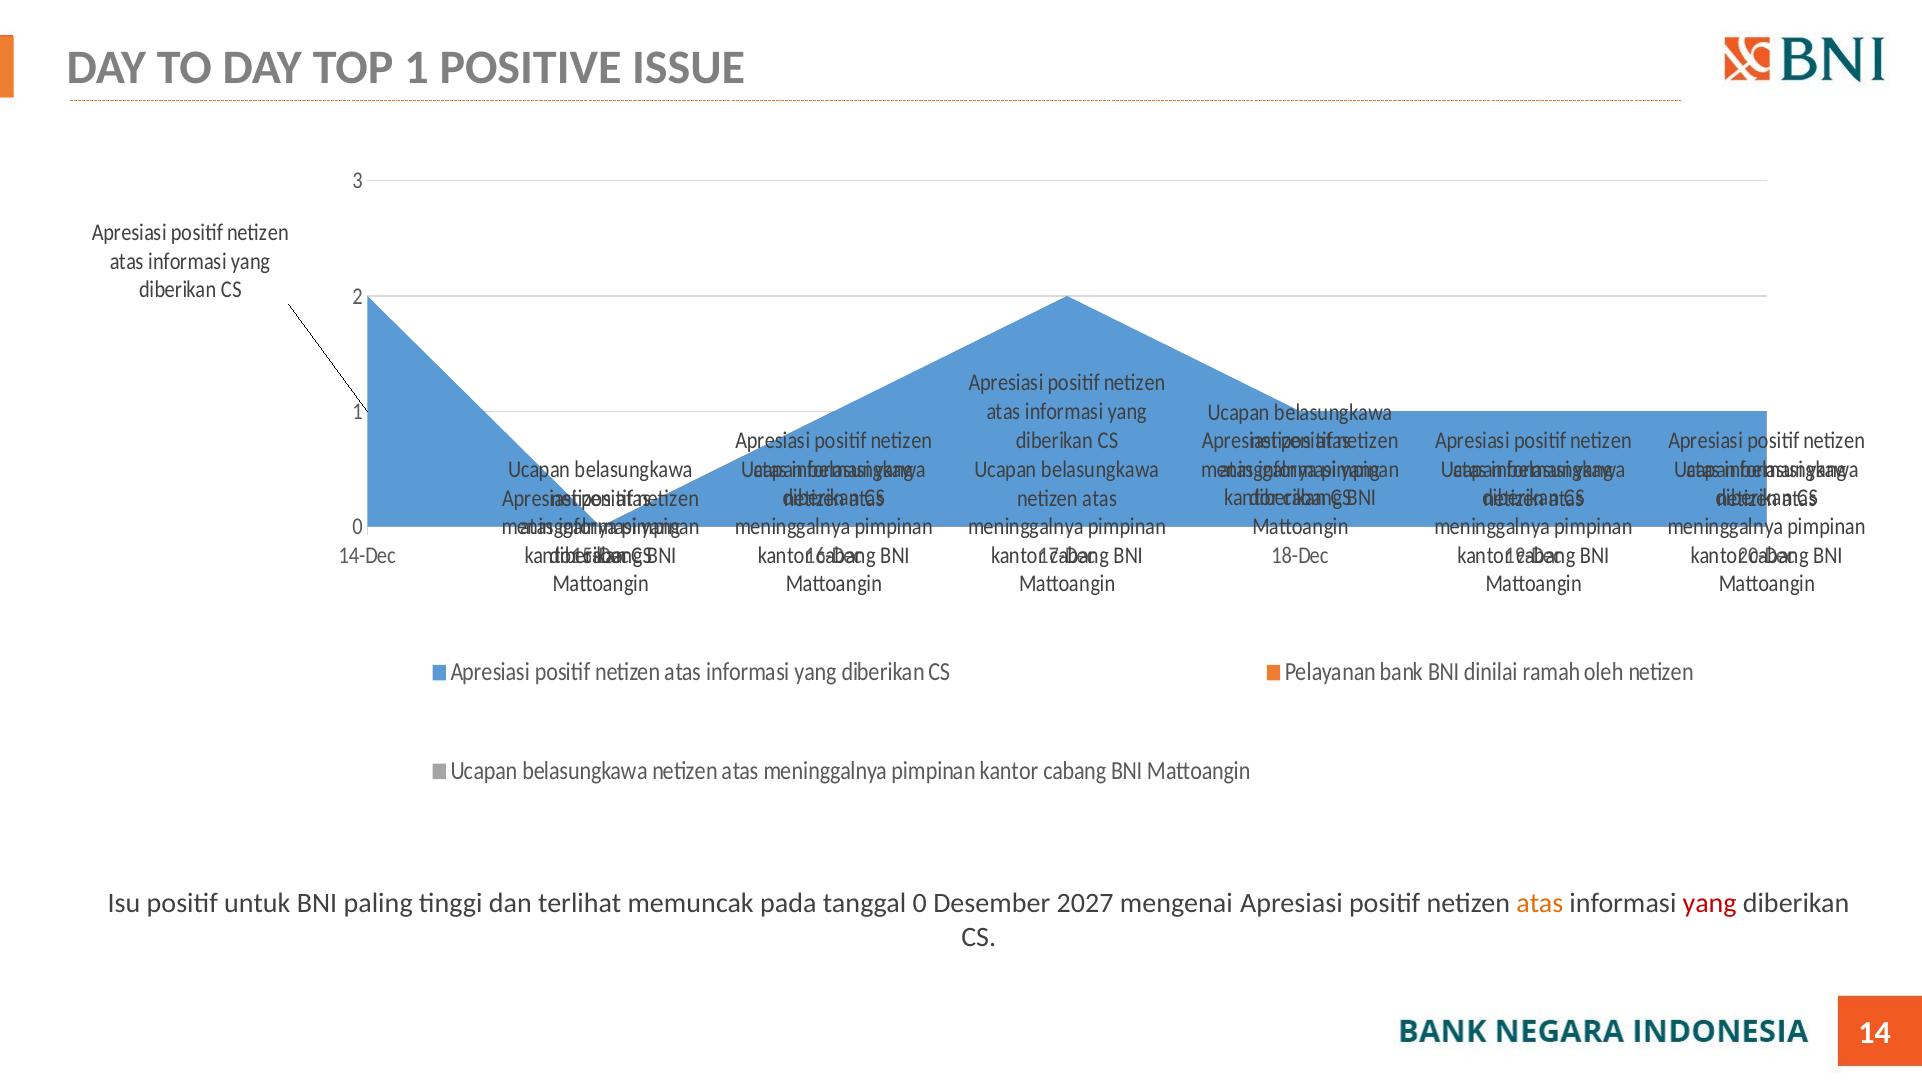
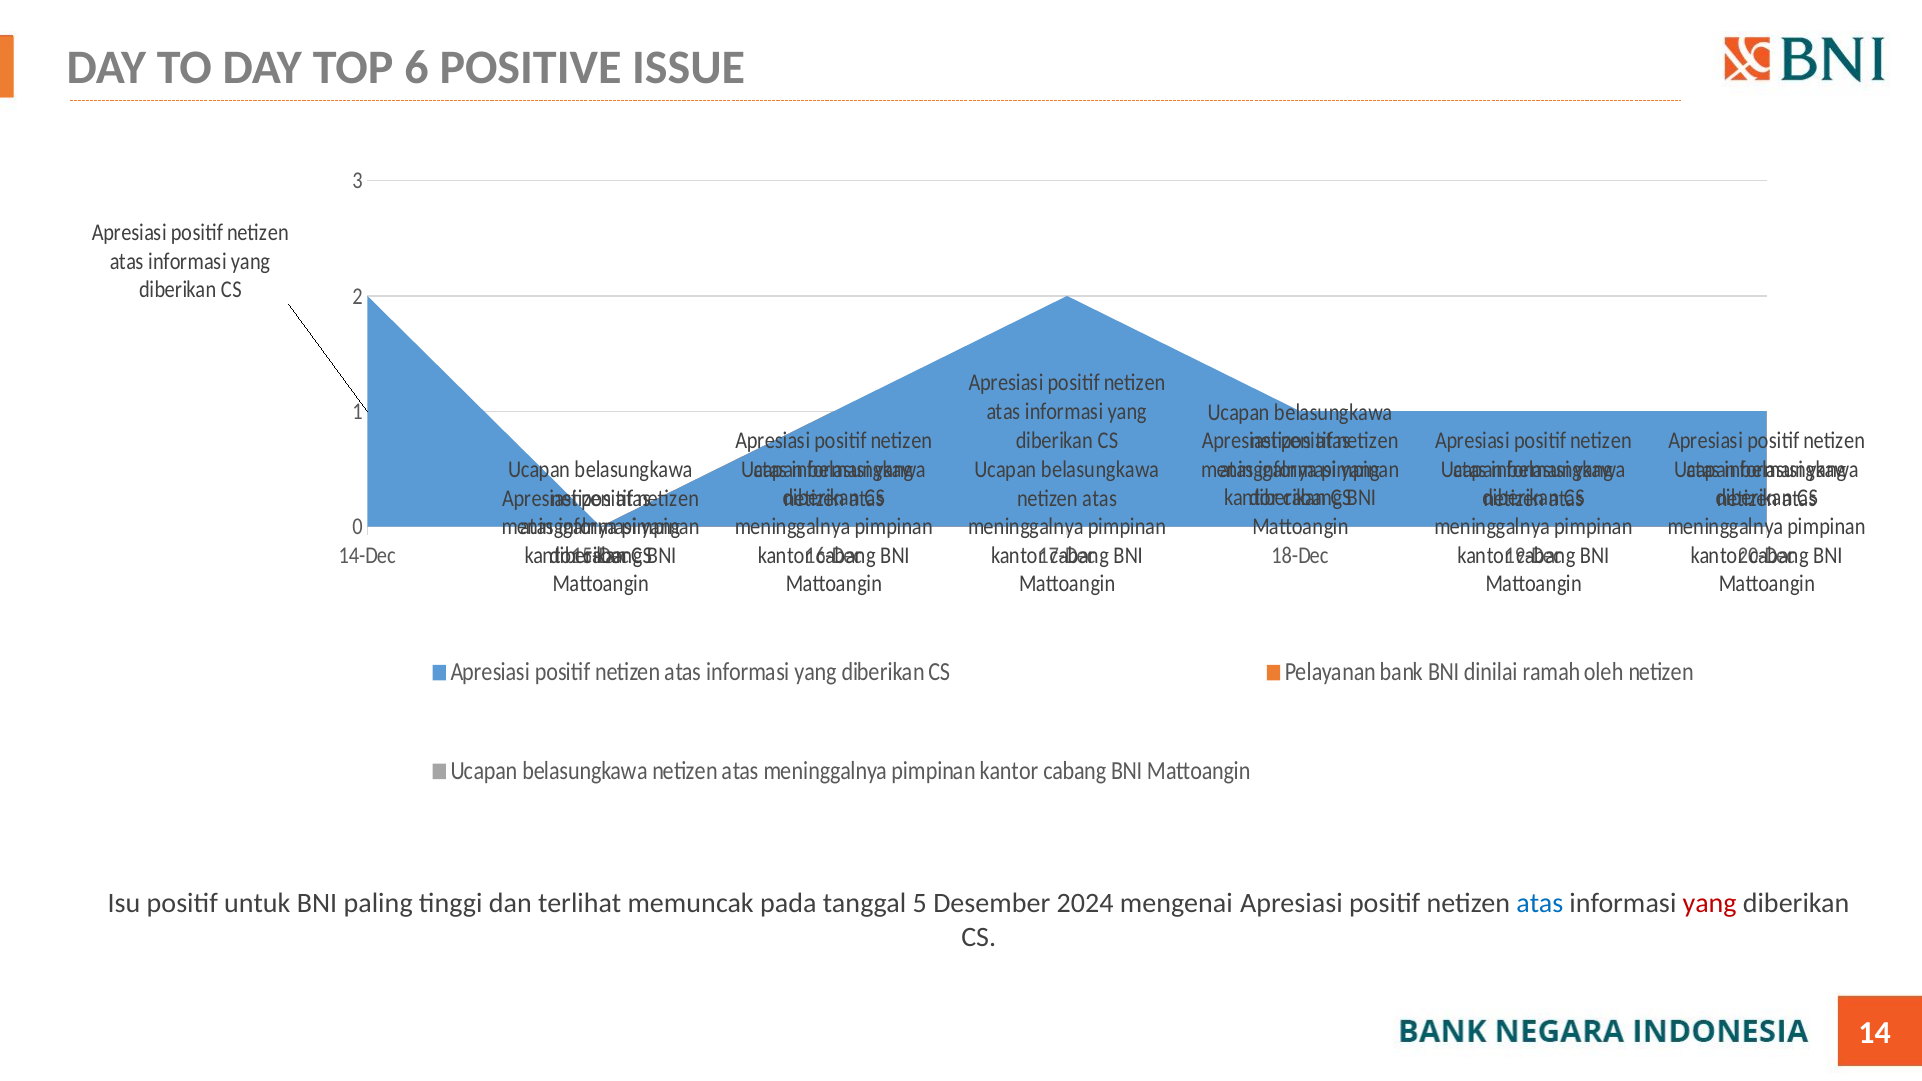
TOP 1: 1 -> 6
tanggal 0: 0 -> 5
2027: 2027 -> 2024
atas at (1540, 903) colour: orange -> blue
